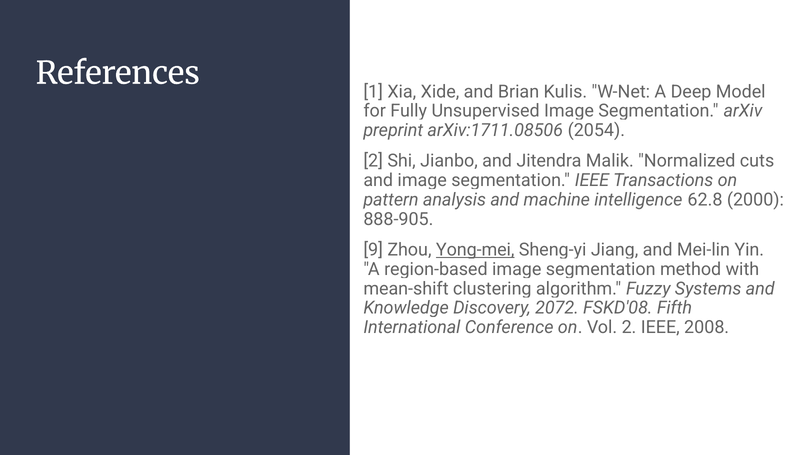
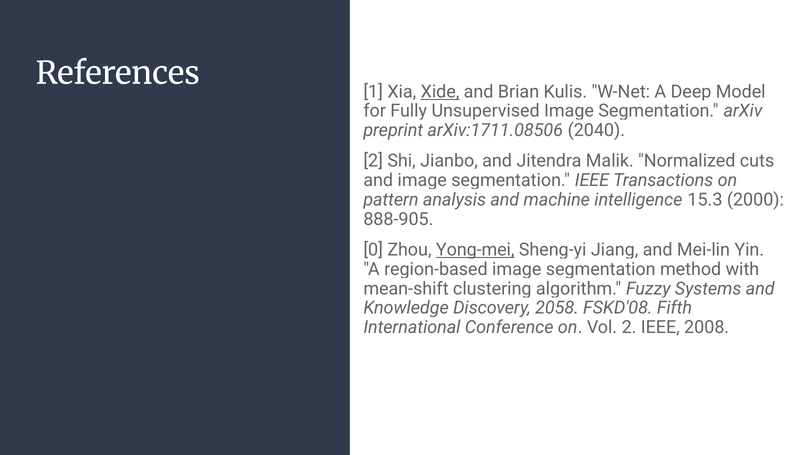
Xide underline: none -> present
2054: 2054 -> 2040
62.8: 62.8 -> 15.3
9: 9 -> 0
2072: 2072 -> 2058
